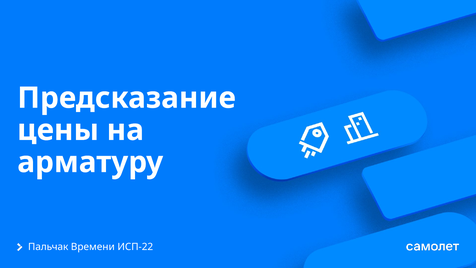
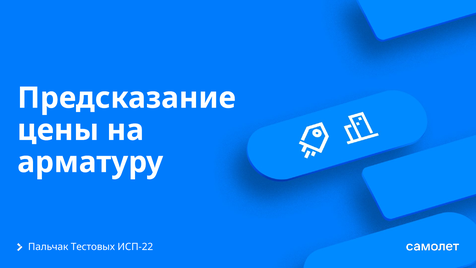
Времени: Времени -> Тестовых
